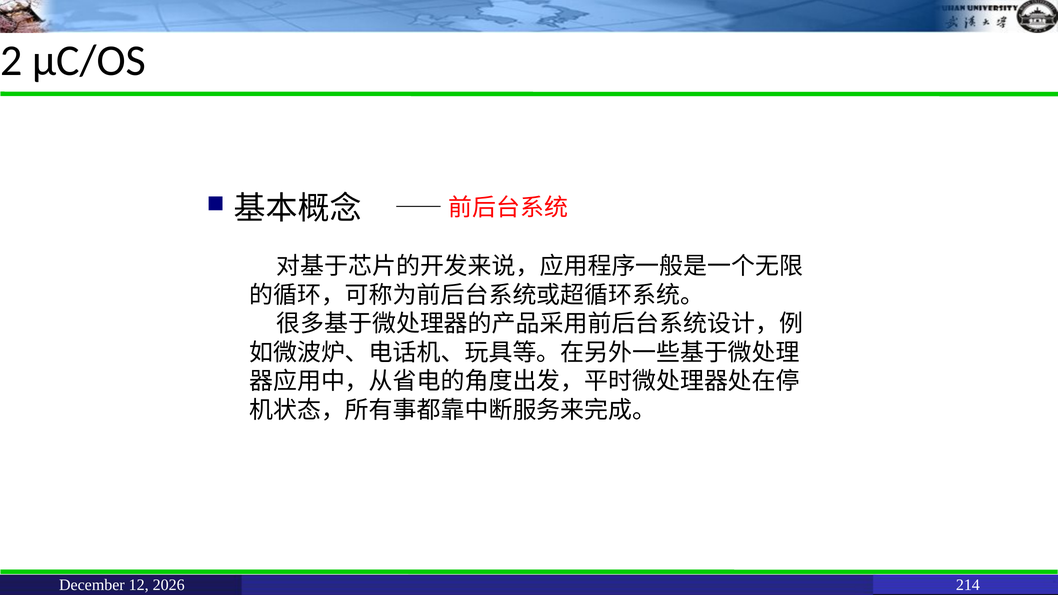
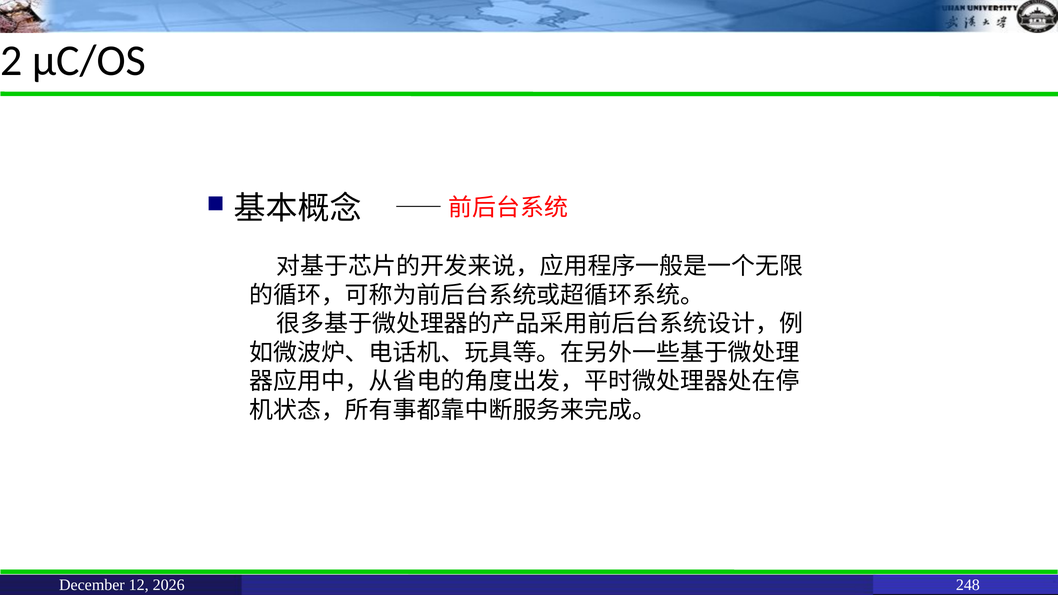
214: 214 -> 248
